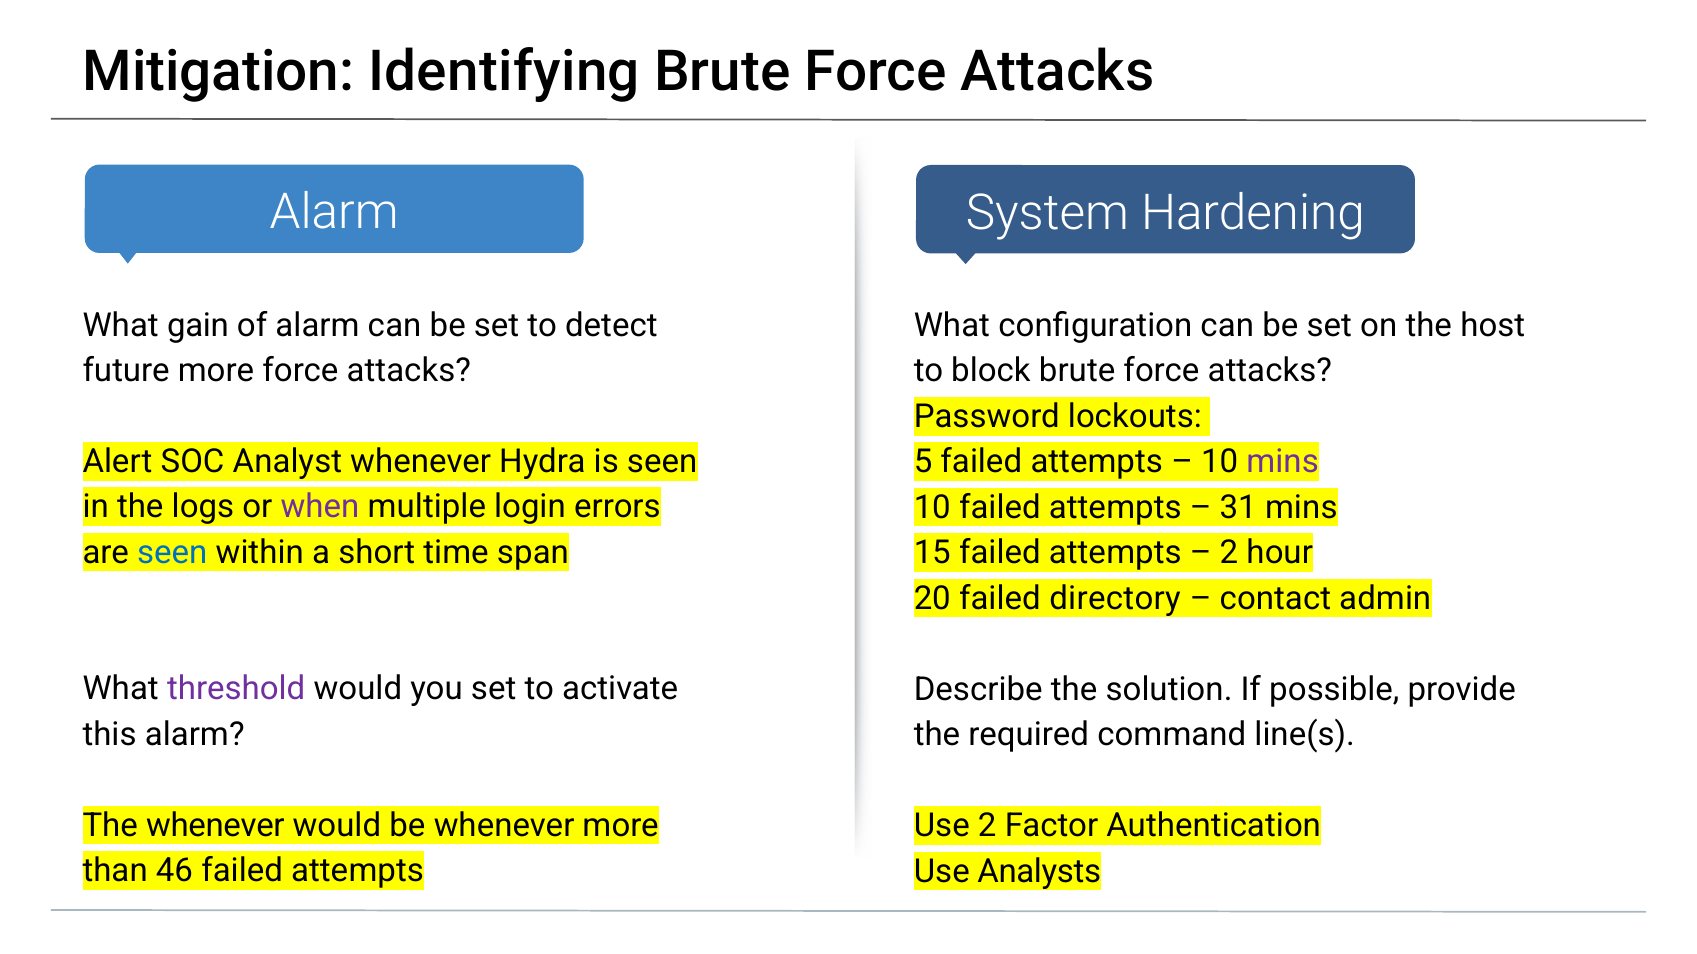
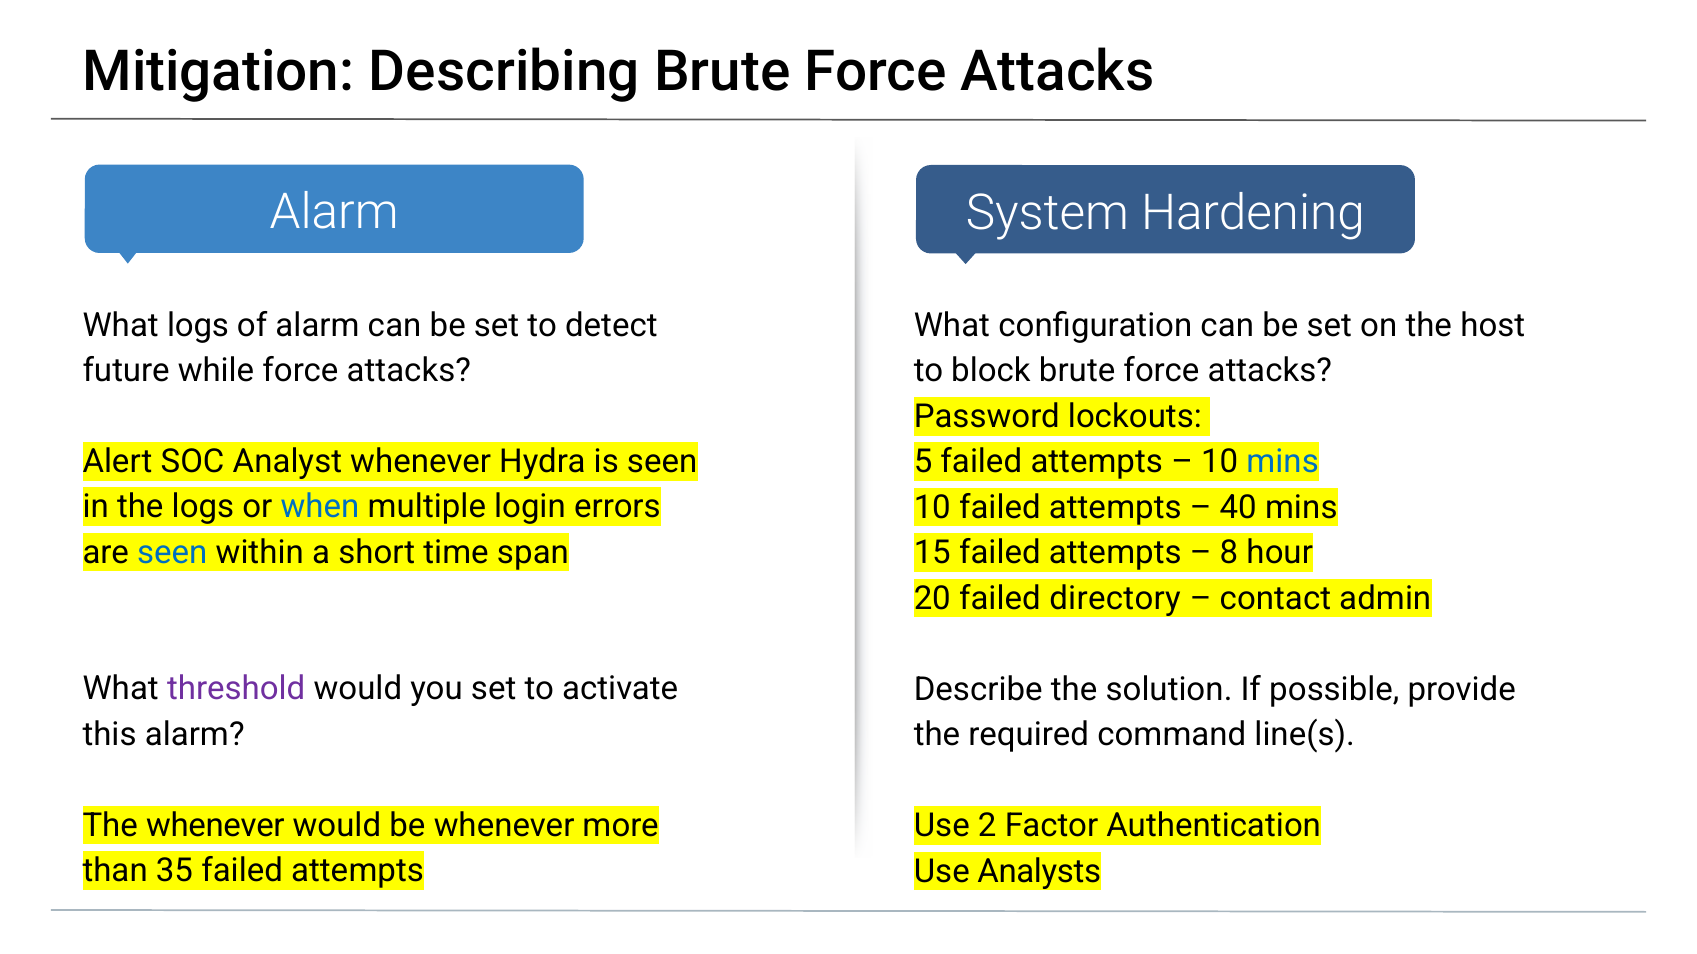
Identifying: Identifying -> Describing
What gain: gain -> logs
future more: more -> while
mins at (1283, 462) colour: purple -> blue
when colour: purple -> blue
31: 31 -> 40
2 at (1229, 553): 2 -> 8
46: 46 -> 35
